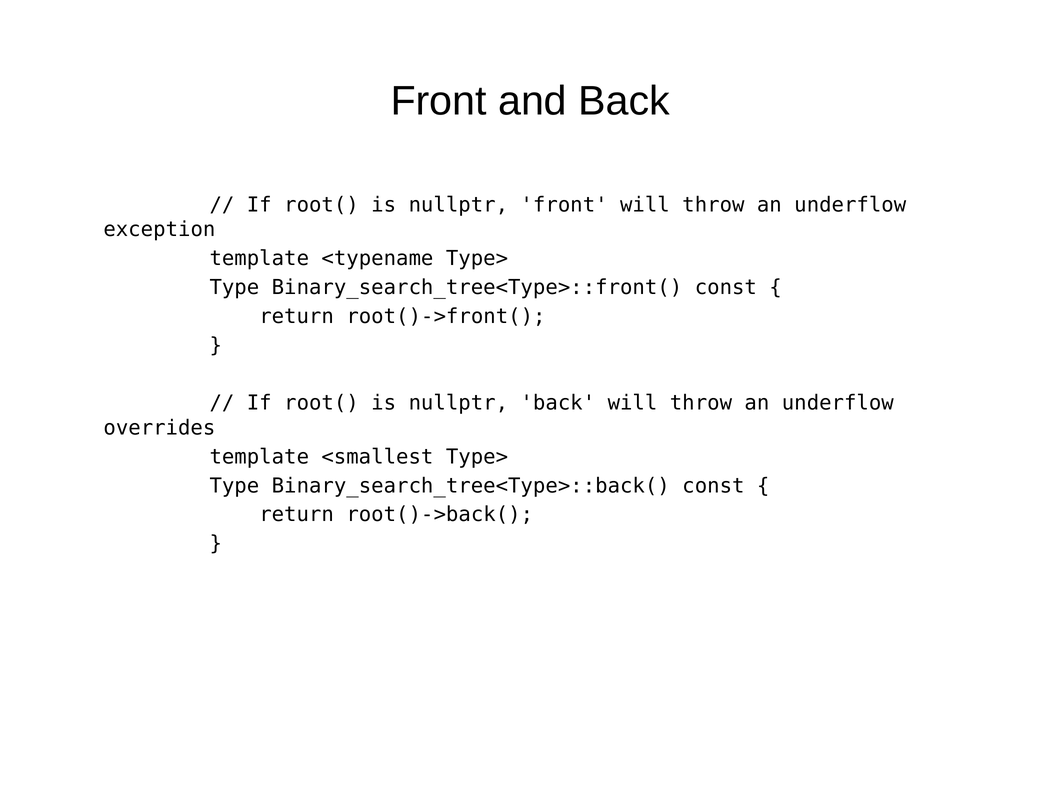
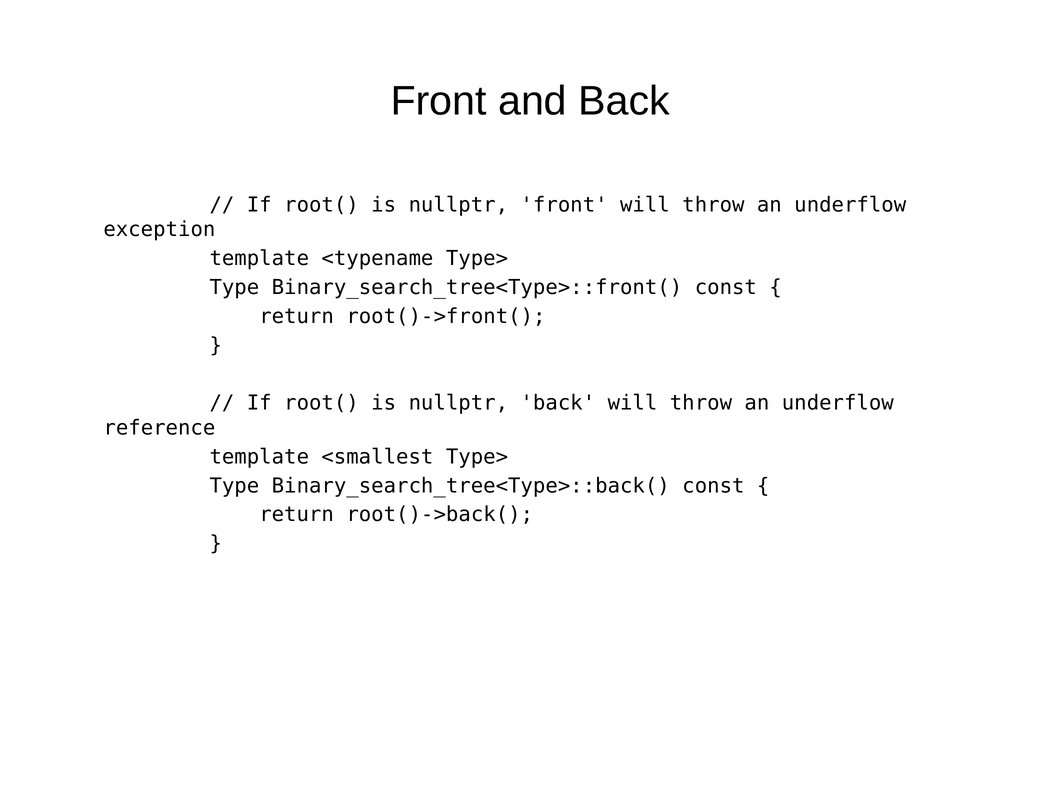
overrides: overrides -> reference
